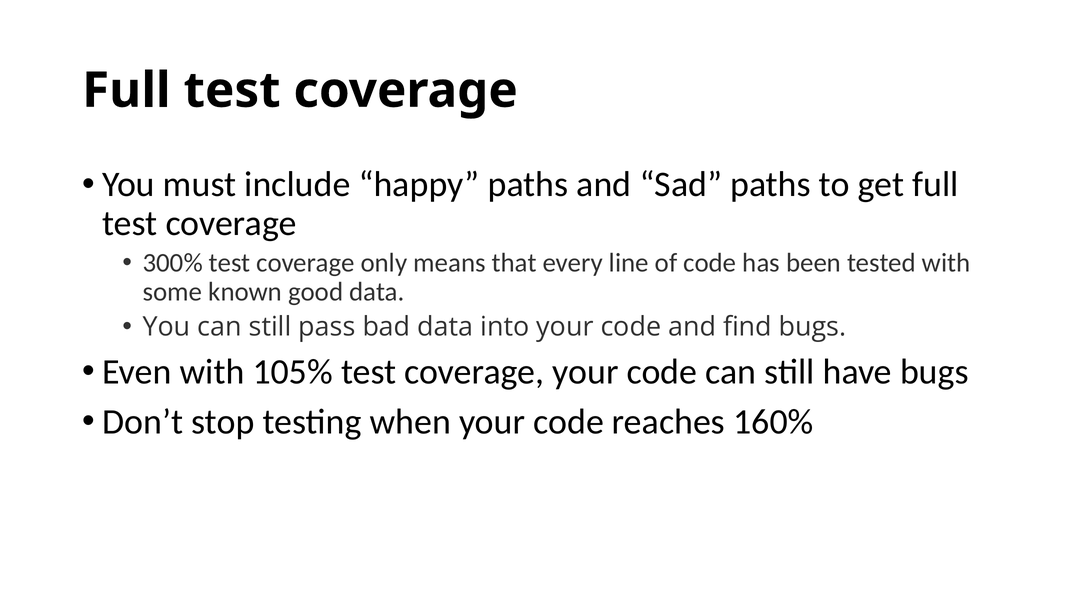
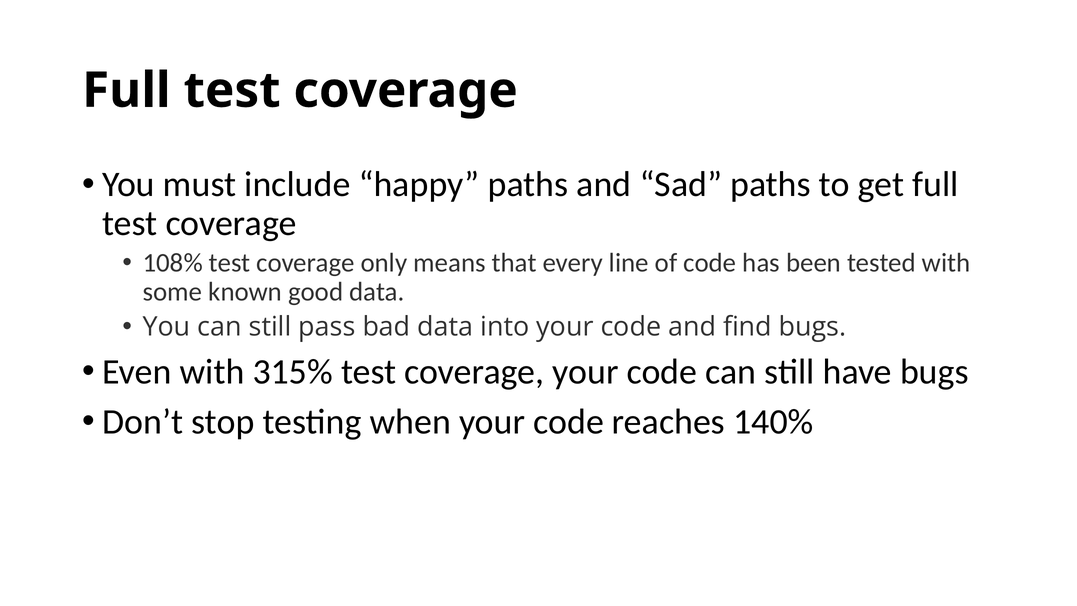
300%: 300% -> 108%
105%: 105% -> 315%
160%: 160% -> 140%
